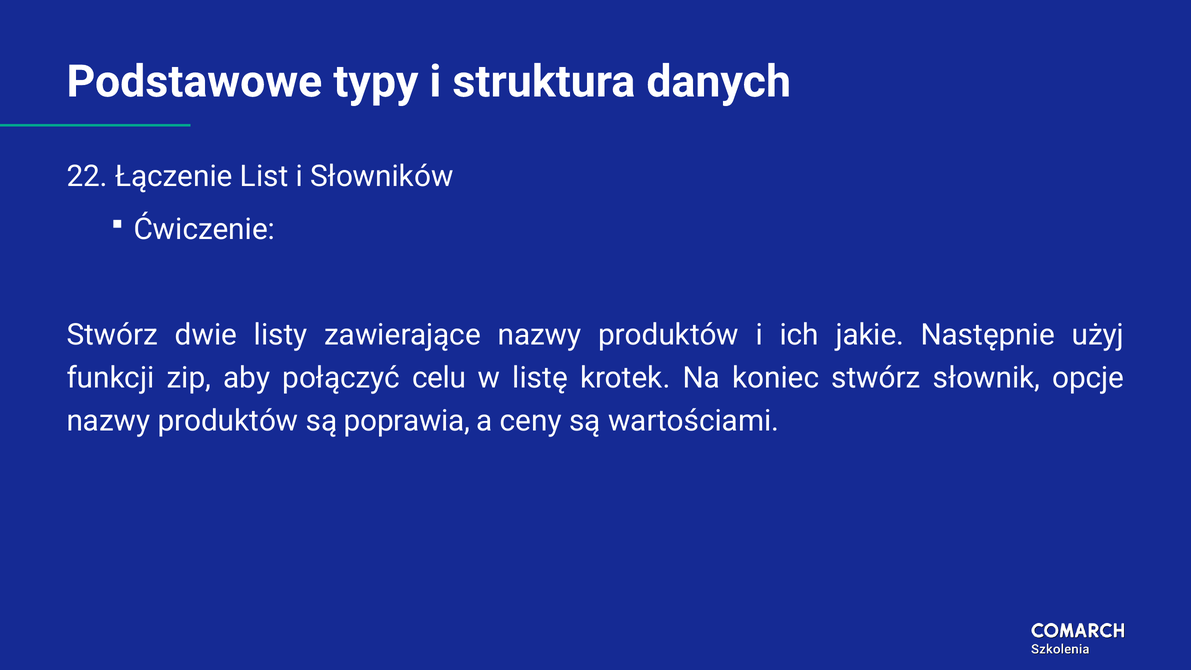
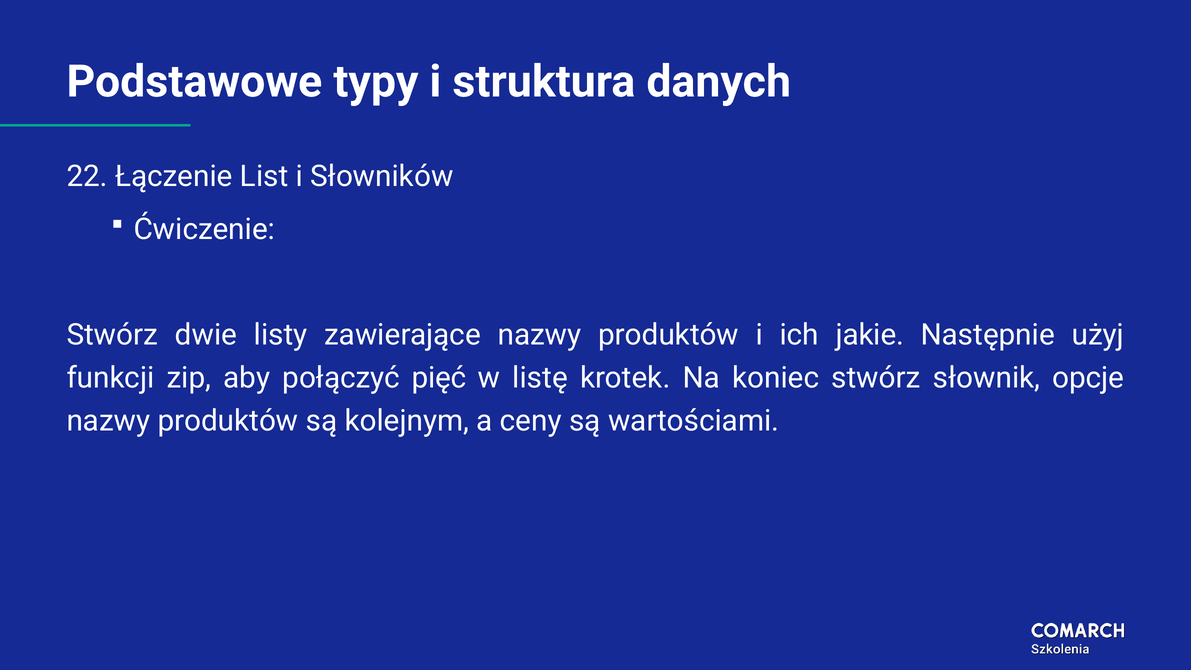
celu: celu -> pięć
poprawia: poprawia -> kolejnym
